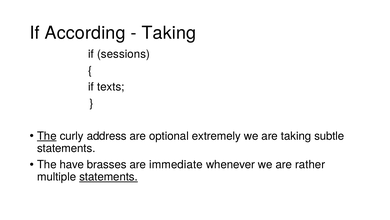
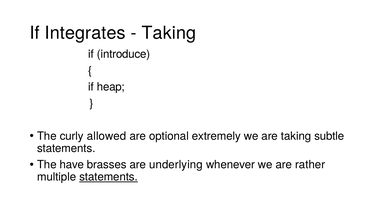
According: According -> Integrates
sessions: sessions -> introduce
texts: texts -> heap
The at (47, 136) underline: present -> none
address: address -> allowed
immediate: immediate -> underlying
